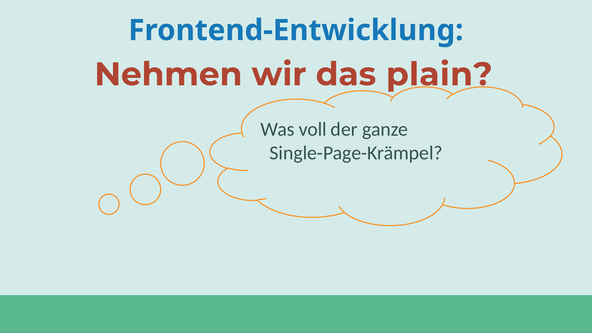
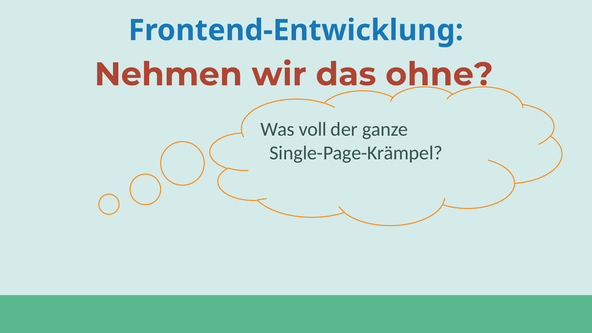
plain: plain -> ohne
